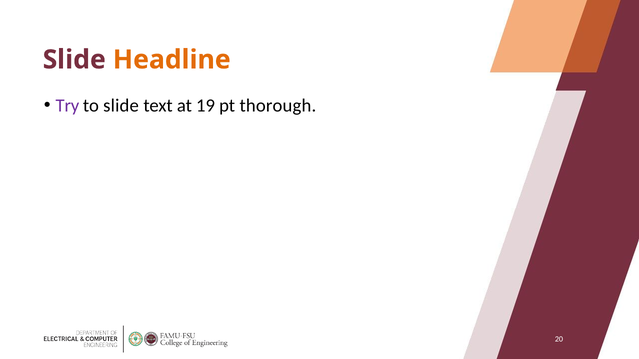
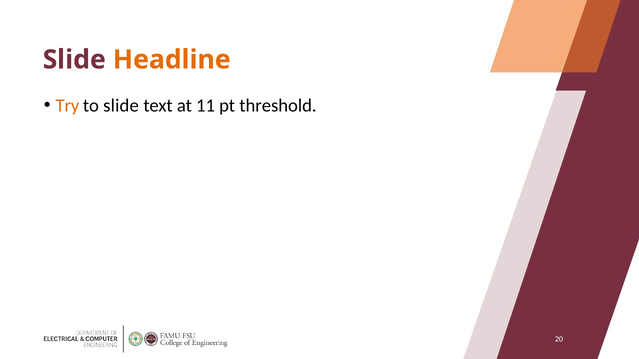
Try colour: purple -> orange
19: 19 -> 11
thorough: thorough -> threshold
